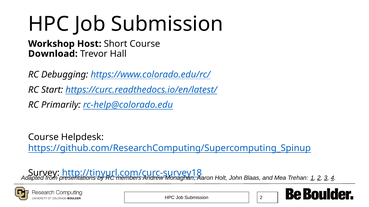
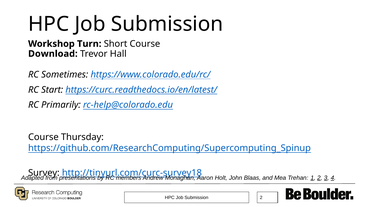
Host: Host -> Turn
Debugging: Debugging -> Sometimes
Helpdesk: Helpdesk -> Thursday
